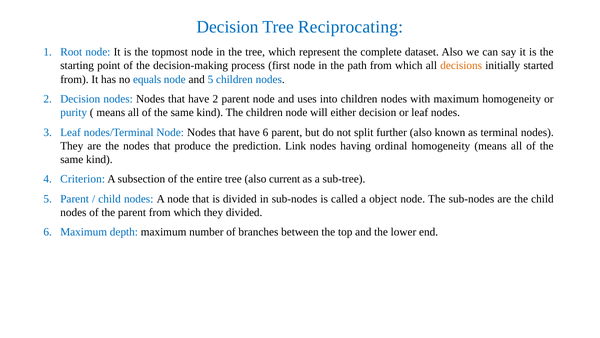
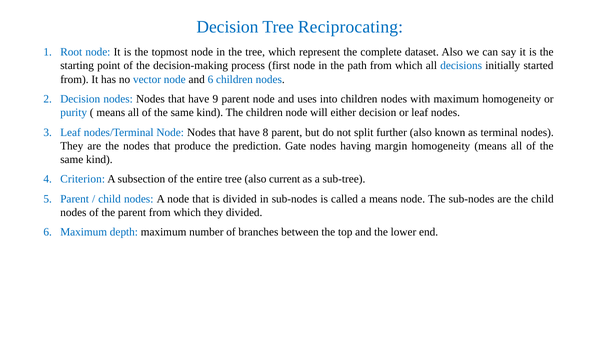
decisions colour: orange -> blue
equals: equals -> vector
and 5: 5 -> 6
have 2: 2 -> 9
have 6: 6 -> 8
Link: Link -> Gate
ordinal: ordinal -> margin
a object: object -> means
